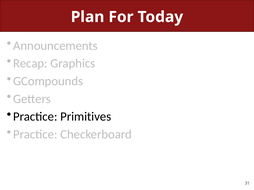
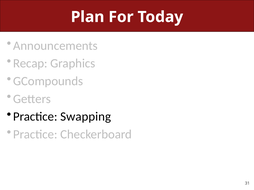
Primitives: Primitives -> Swapping
